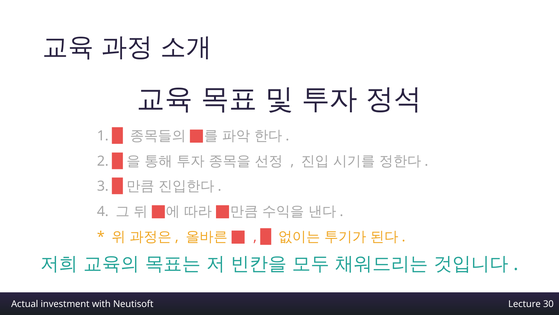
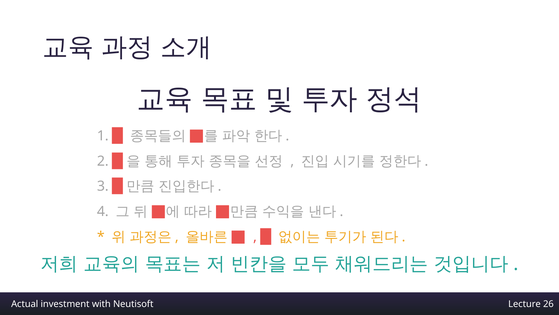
30: 30 -> 26
